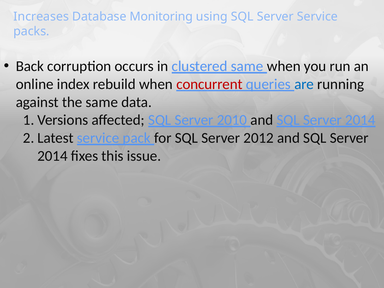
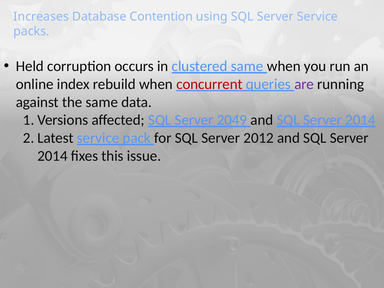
Monitoring: Monitoring -> Contention
Back: Back -> Held
are colour: blue -> purple
2010: 2010 -> 2049
